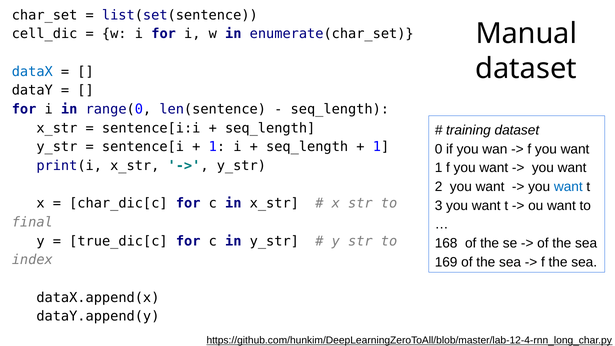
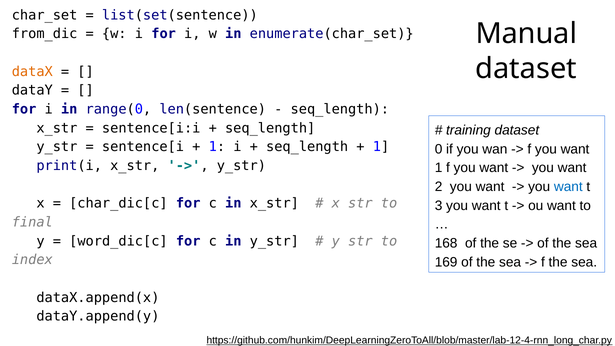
cell_dic: cell_dic -> from_dic
dataX colour: blue -> orange
true_dic[c: true_dic[c -> word_dic[c
